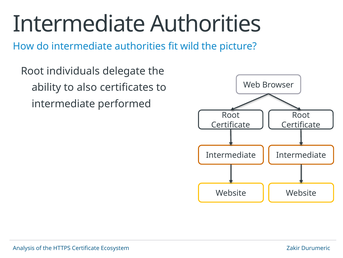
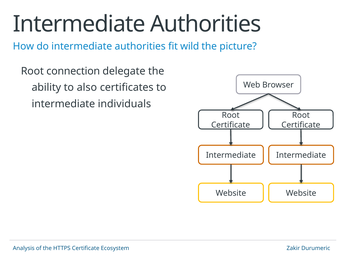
individuals: individuals -> connection
performed: performed -> individuals
